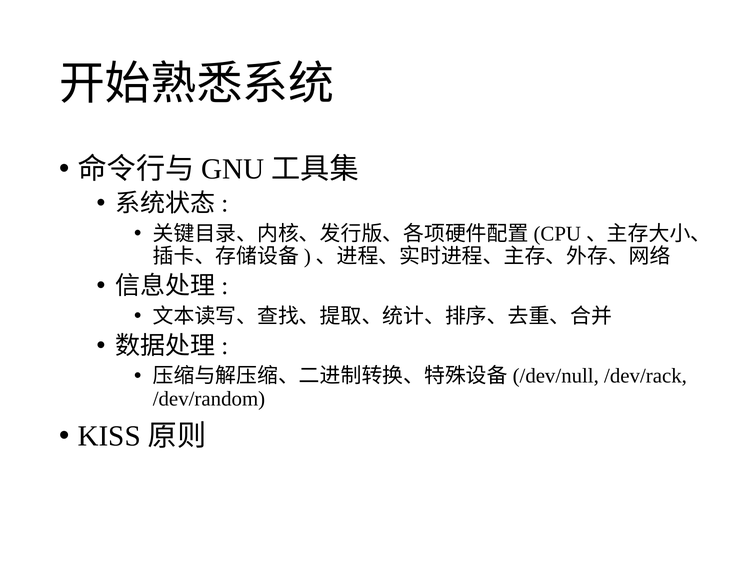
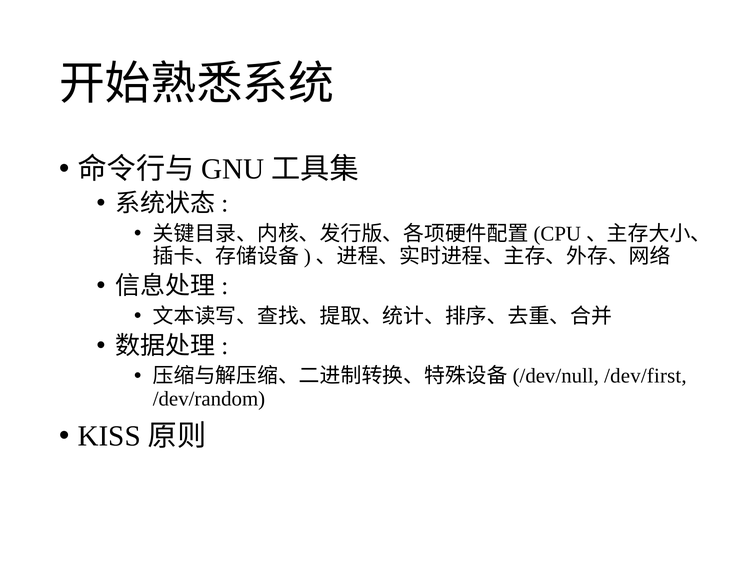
/dev/rack: /dev/rack -> /dev/first
